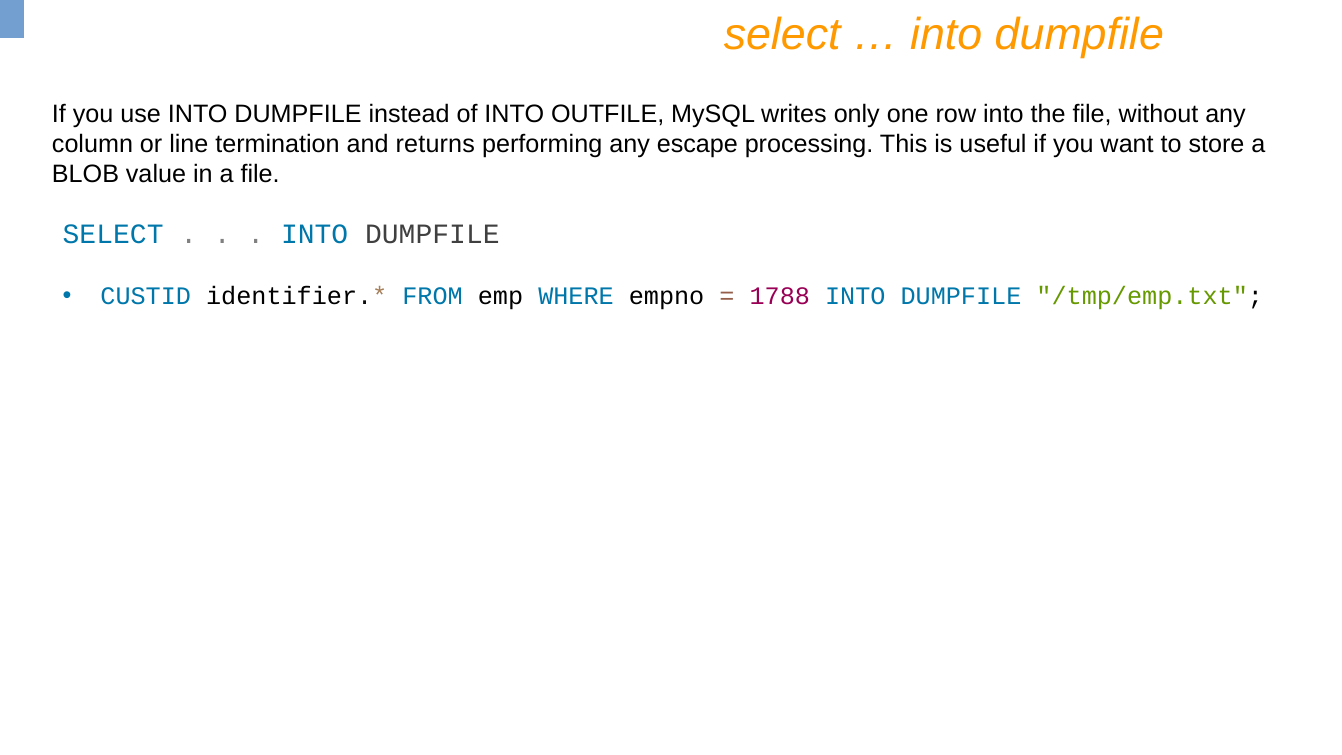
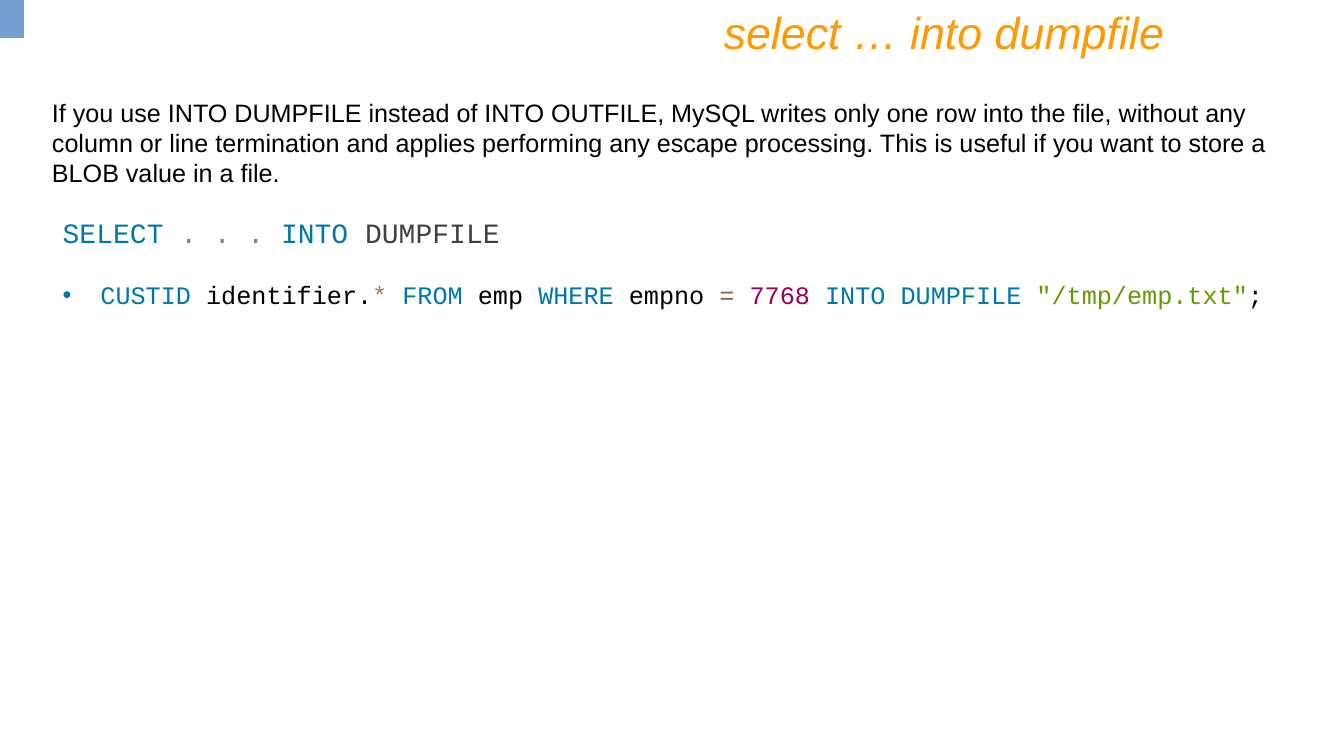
returns: returns -> applies
1788: 1788 -> 7768
